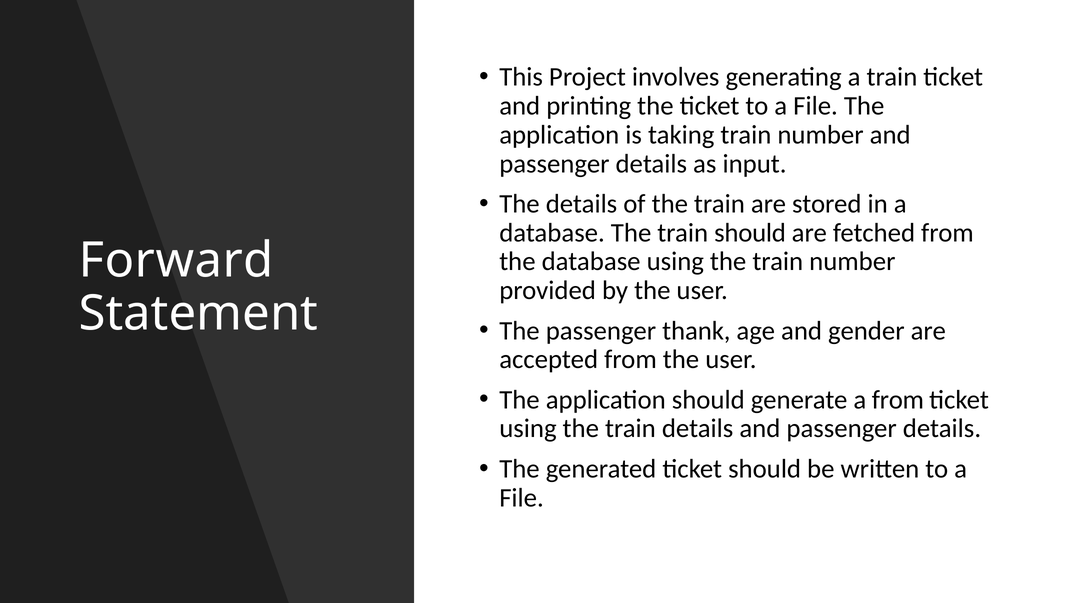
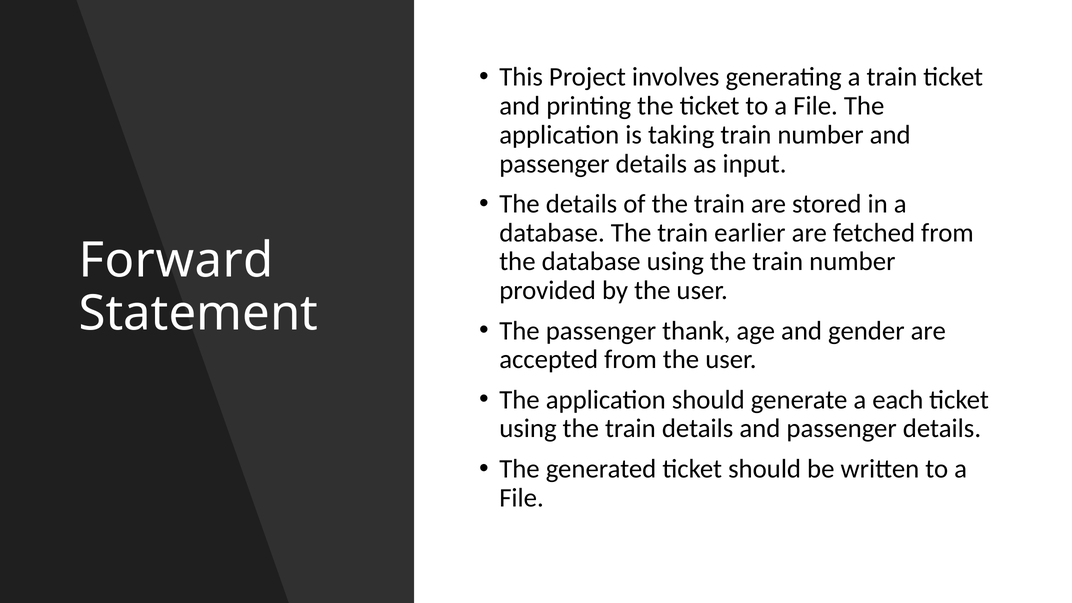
train should: should -> earlier
a from: from -> each
